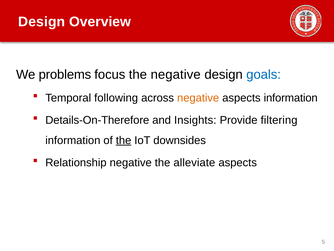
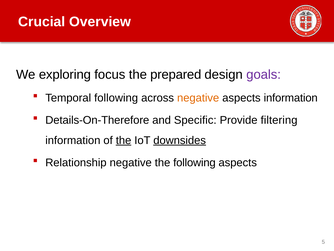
Design at (42, 22): Design -> Crucial
problems: problems -> exploring
the negative: negative -> prepared
goals colour: blue -> purple
Insights: Insights -> Specific
downsides underline: none -> present
the alleviate: alleviate -> following
